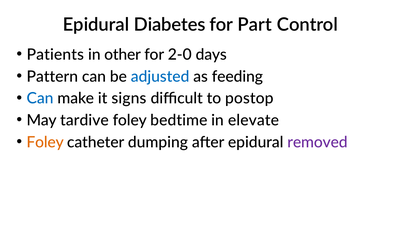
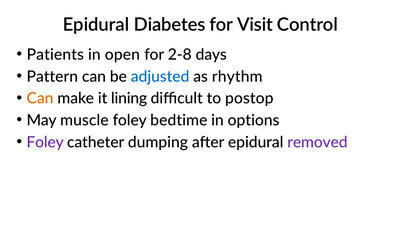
Part: Part -> Visit
other: other -> open
2-0: 2-0 -> 2-8
feeding: feeding -> rhythm
Can at (40, 99) colour: blue -> orange
signs: signs -> lining
tardive: tardive -> muscle
elevate: elevate -> options
Foley at (45, 142) colour: orange -> purple
